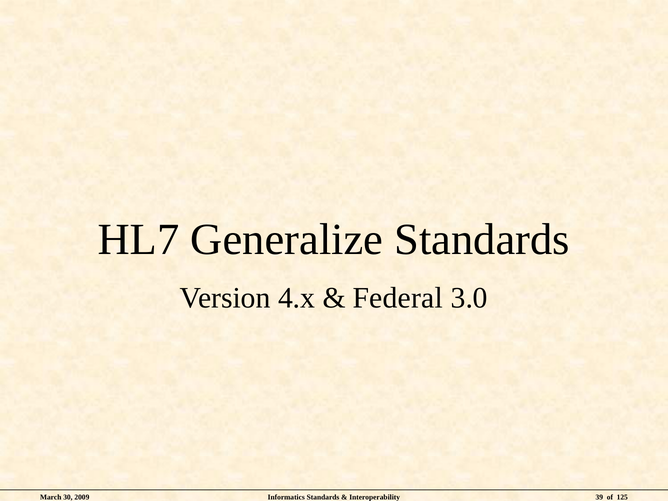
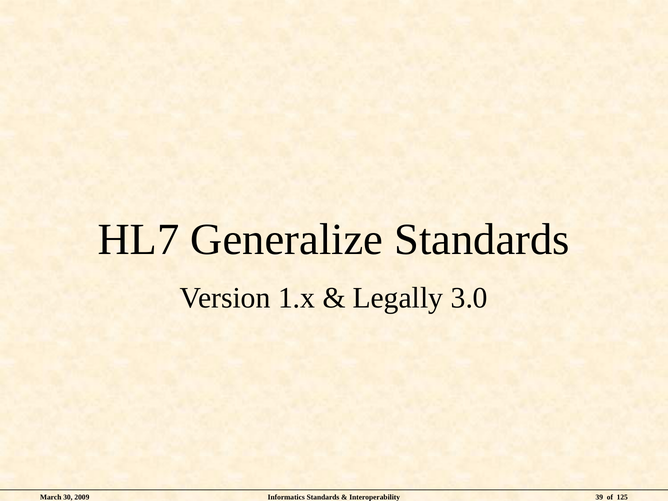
4.x: 4.x -> 1.x
Federal: Federal -> Legally
